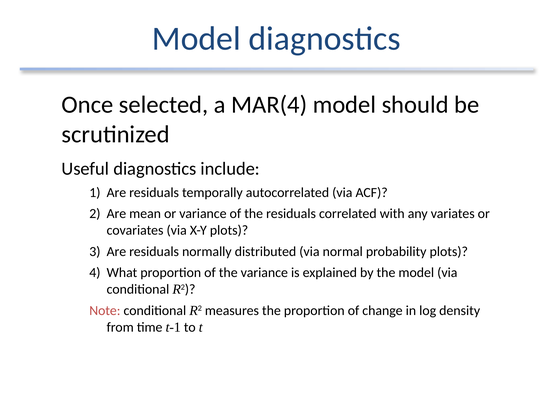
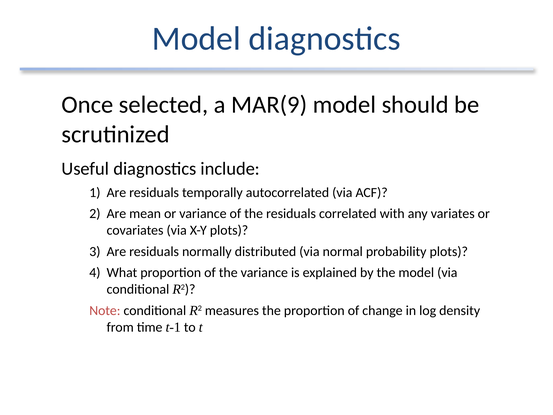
MAR(4: MAR(4 -> MAR(9
